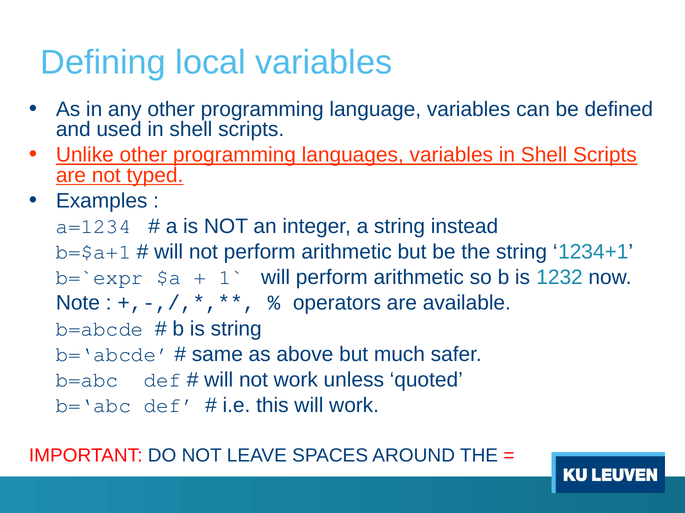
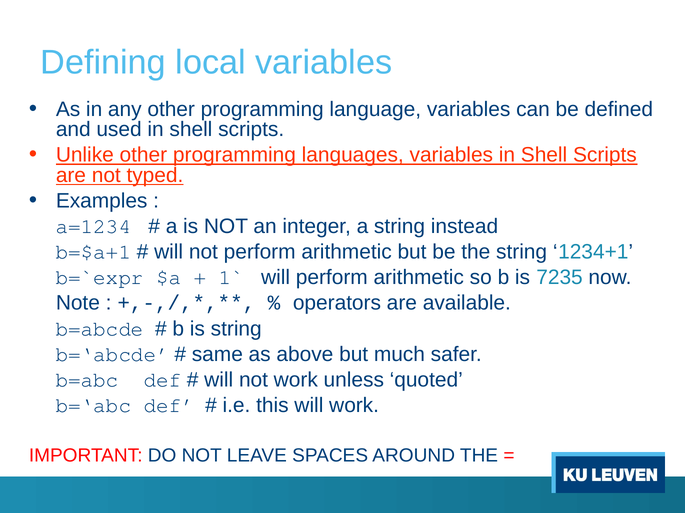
1232: 1232 -> 7235
